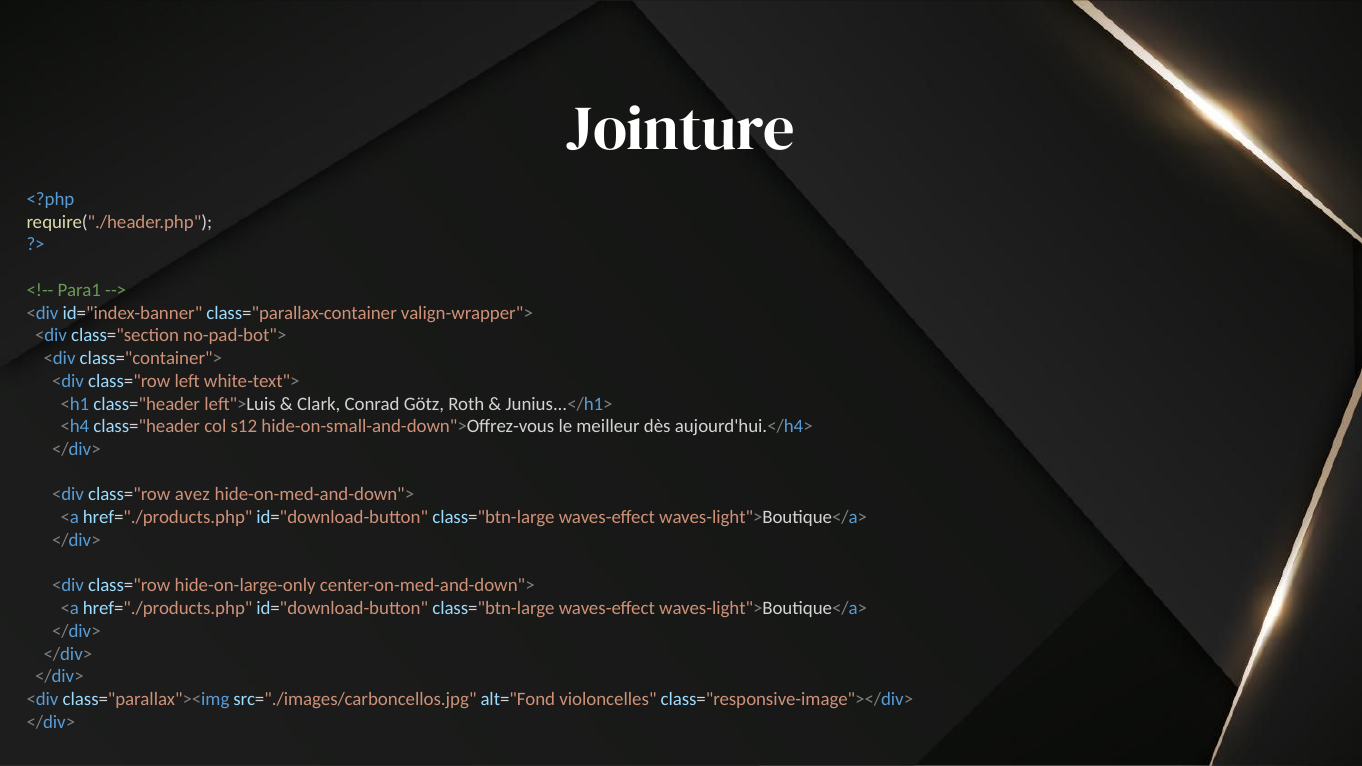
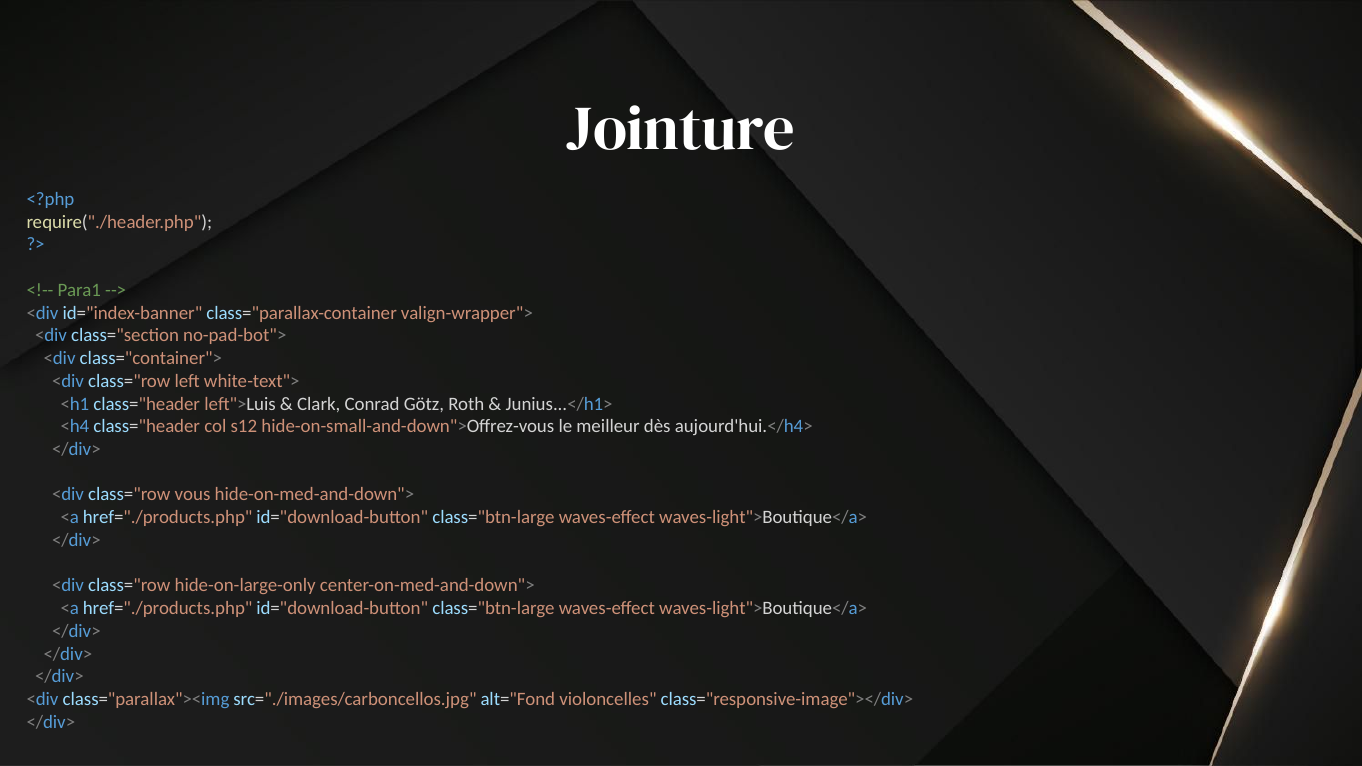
avez: avez -> vous
